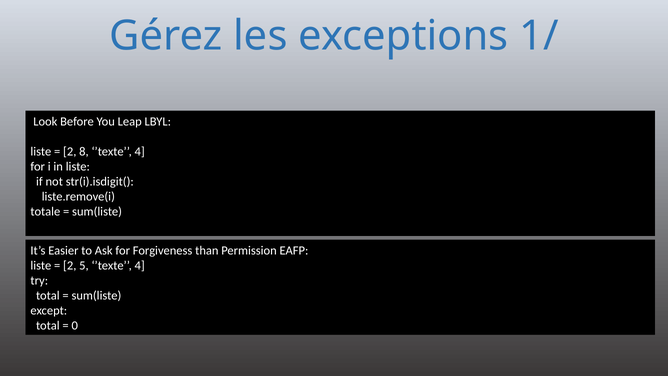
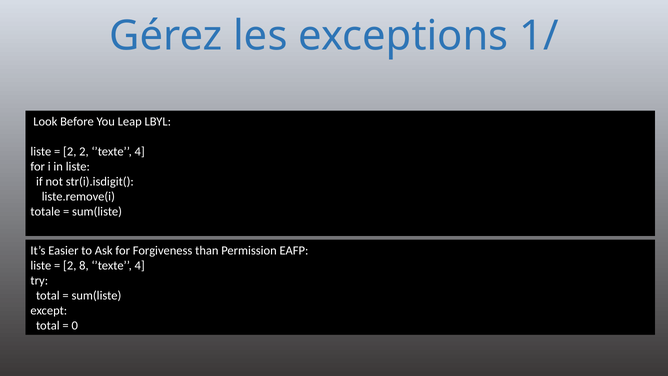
2 8: 8 -> 2
5: 5 -> 8
